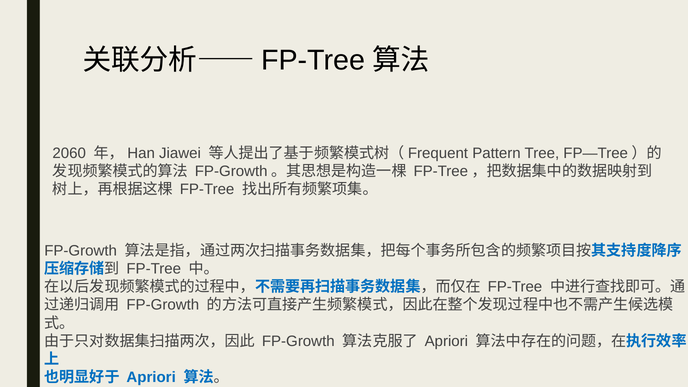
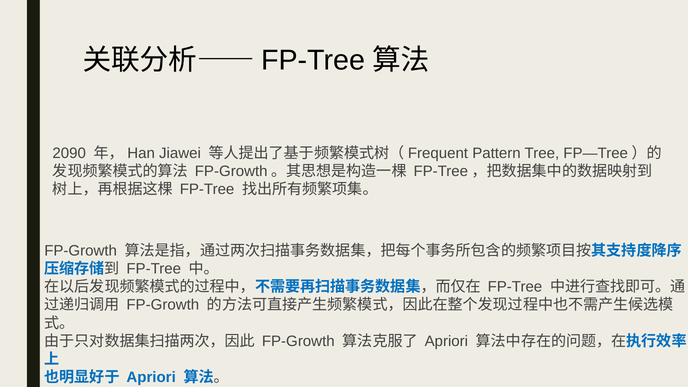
2060: 2060 -> 2090
